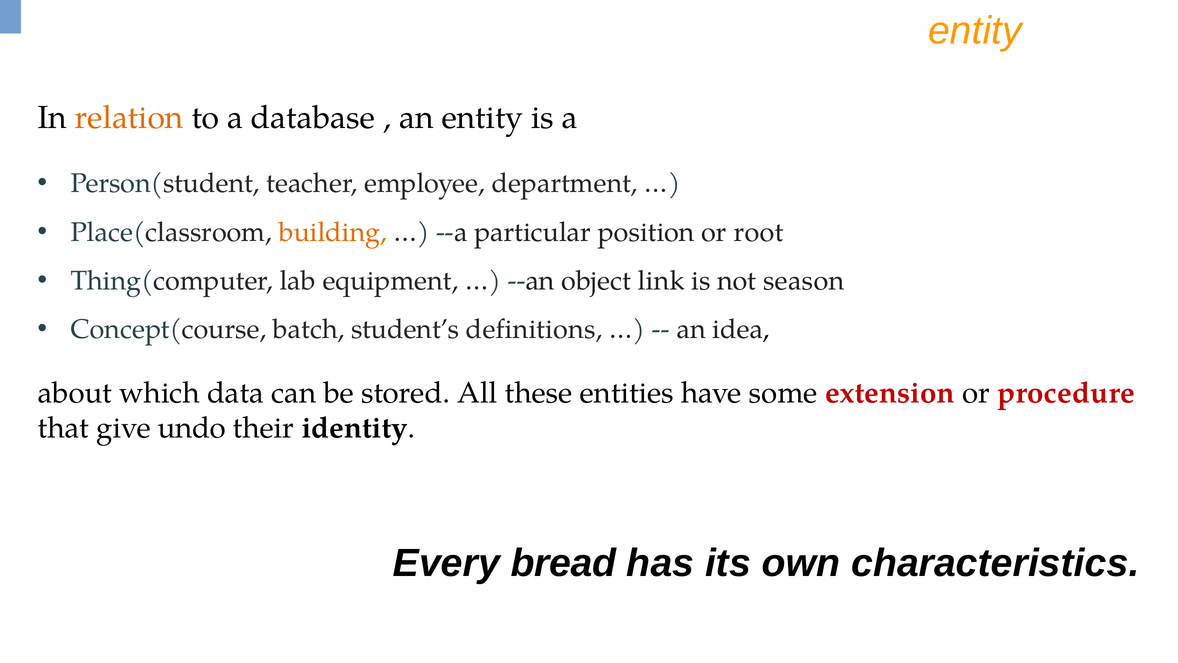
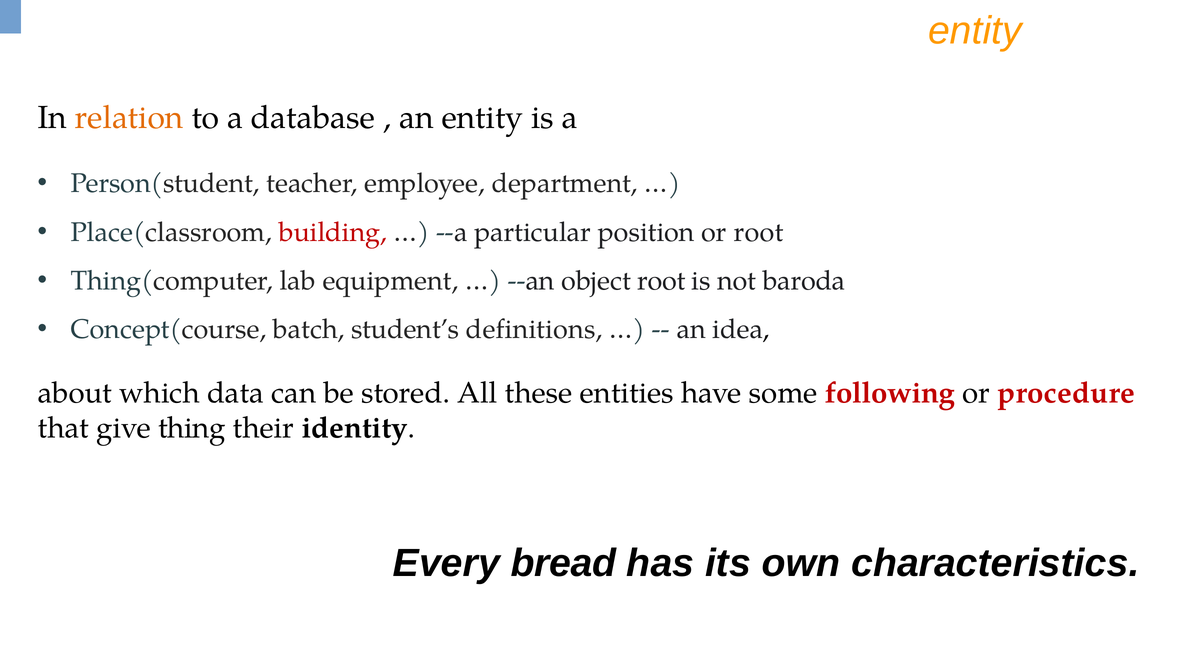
building colour: orange -> red
object link: link -> root
season: season -> baroda
extension: extension -> following
undo: undo -> thing
